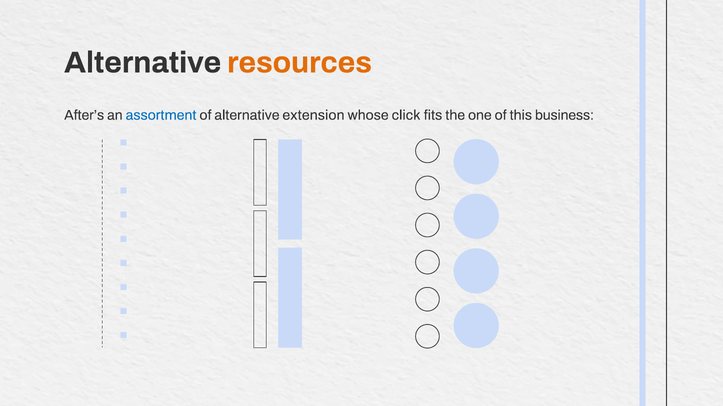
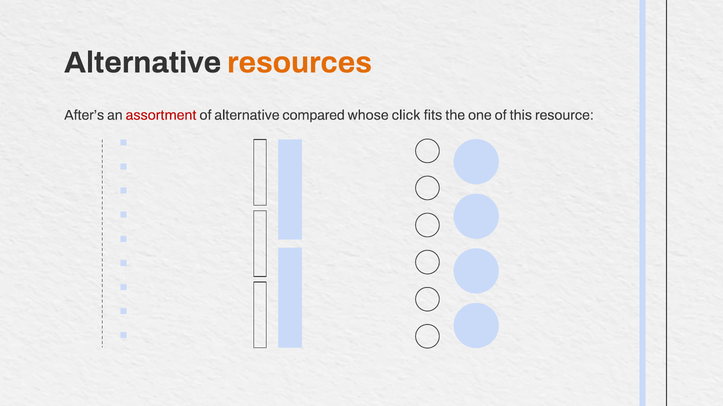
assortment colour: blue -> red
extension: extension -> compared
business: business -> resource
